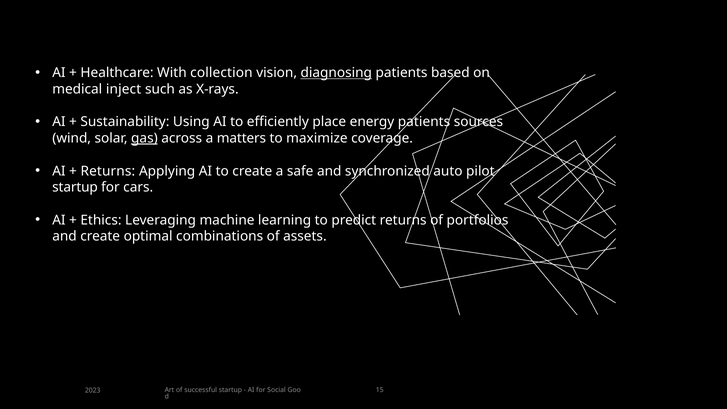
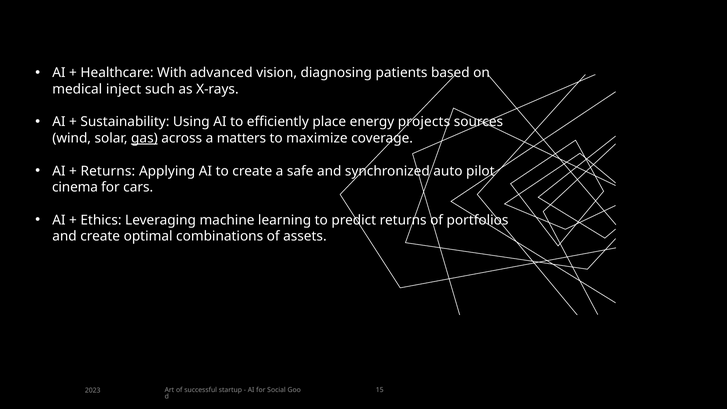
collection: collection -> advanced
diagnosing underline: present -> none
energy patients: patients -> projects
startup at (75, 187): startup -> cinema
